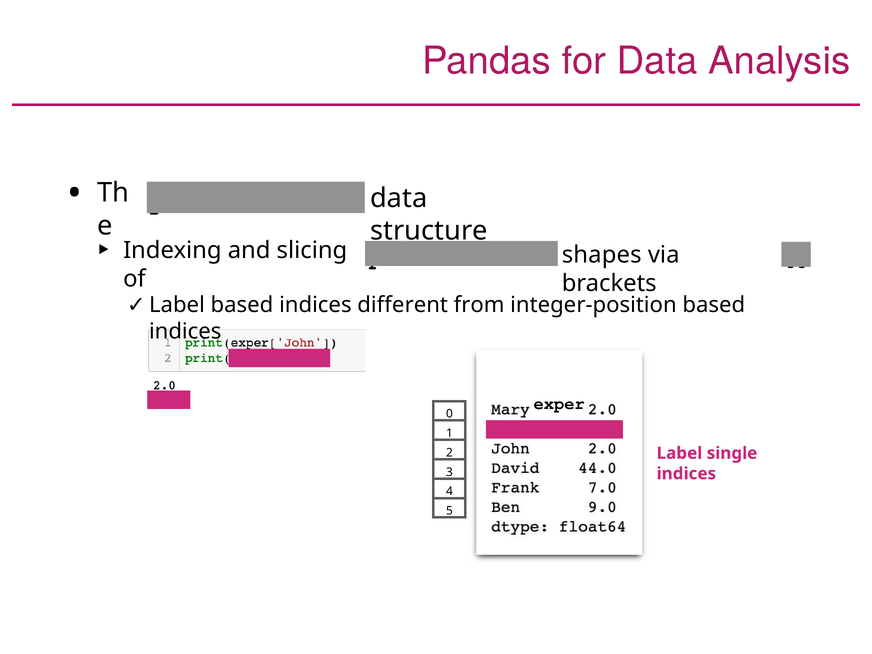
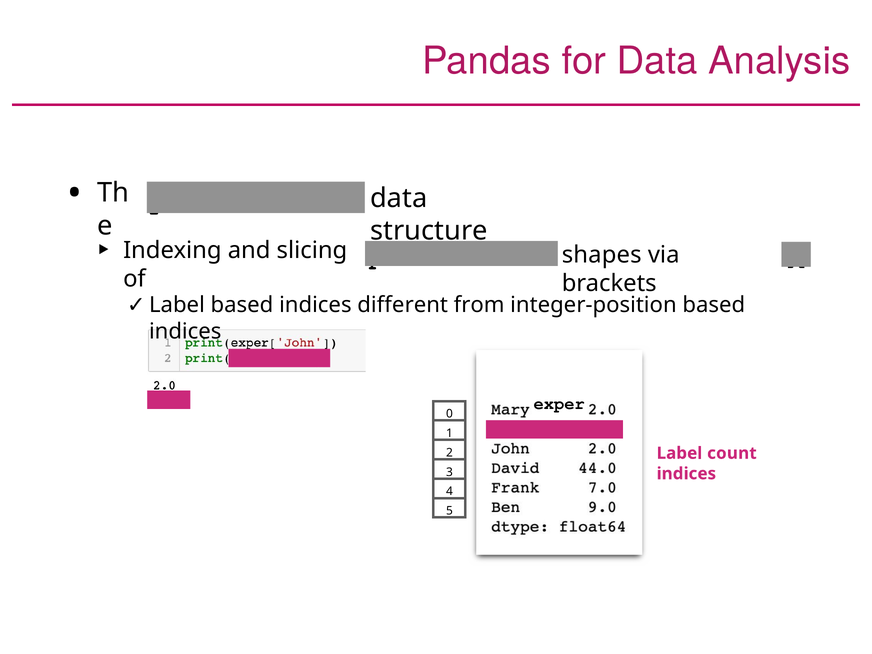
single: single -> count
